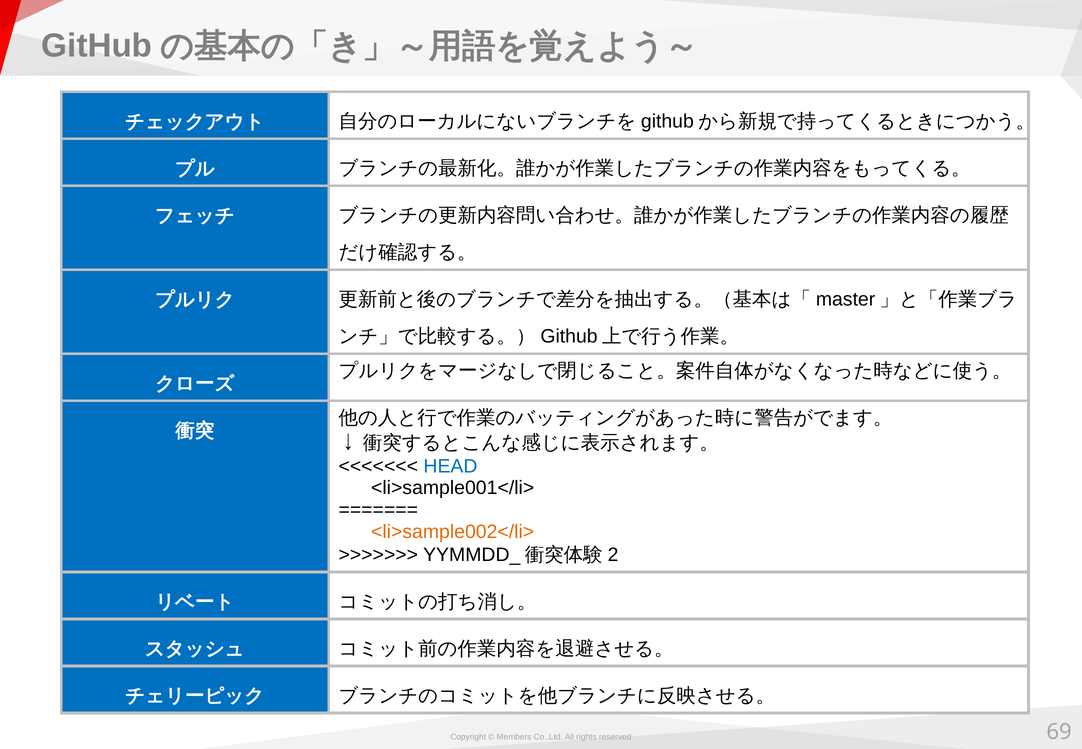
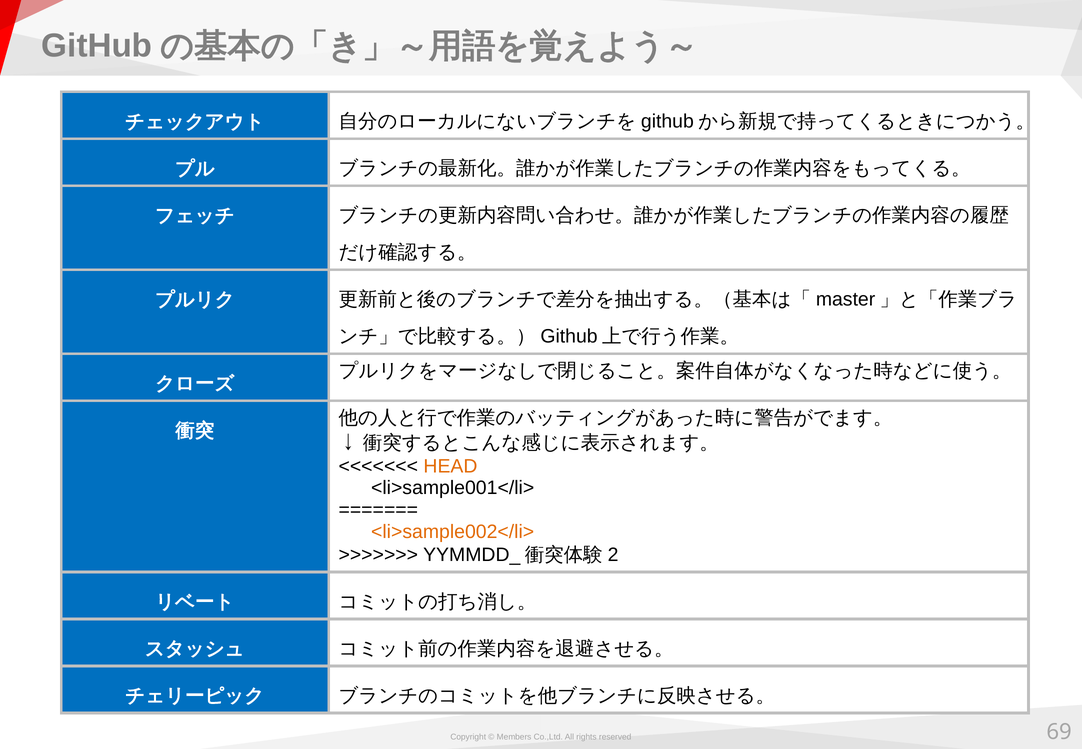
HEAD colour: blue -> orange
